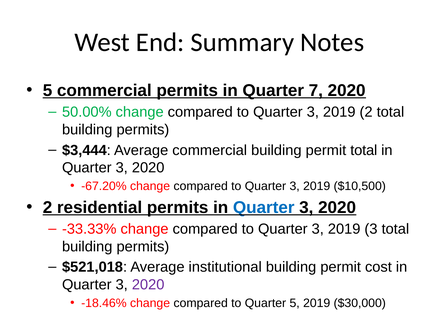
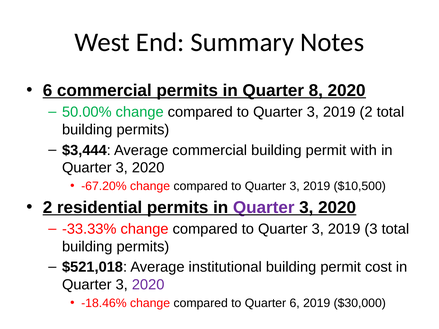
5 at (48, 90): 5 -> 6
7: 7 -> 8
permit total: total -> with
Quarter at (264, 208) colour: blue -> purple
Quarter 5: 5 -> 6
